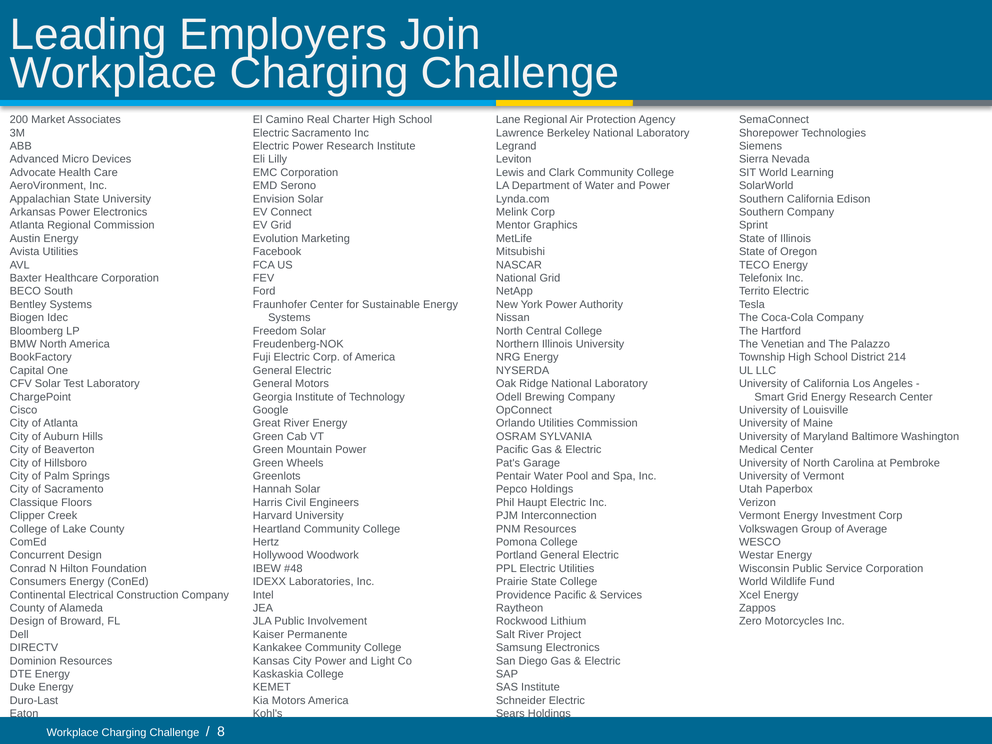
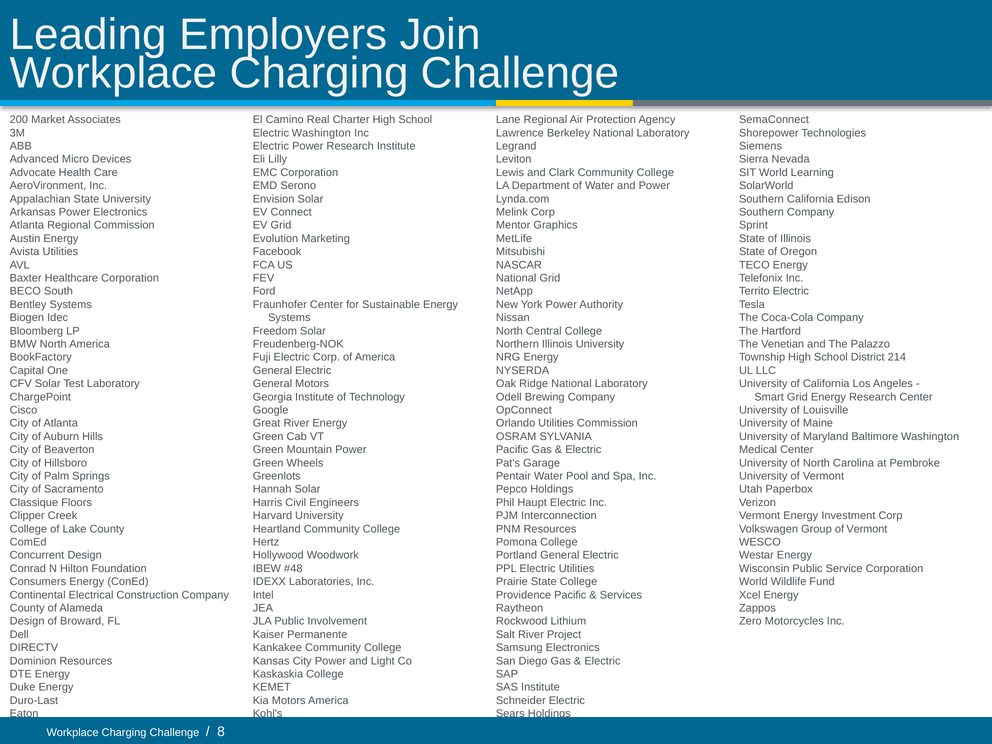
Electric Sacramento: Sacramento -> Washington
Group of Average: Average -> Vermont
